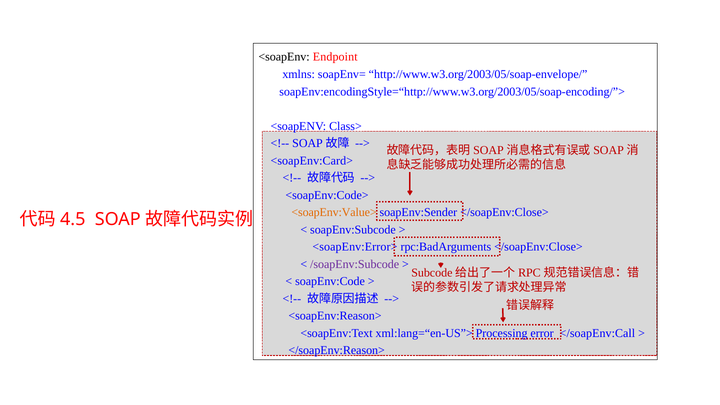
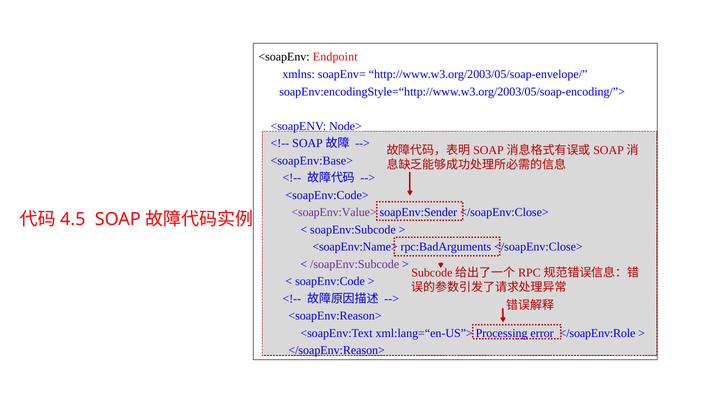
Class>: Class> -> Node>
<soapEnv:Card>: <soapEnv:Card> -> <soapEnv:Base>
<soapEnv:Value> colour: orange -> purple
<soapEnv:Error>: <soapEnv:Error> -> <soapEnv:Name>
</soapEnv:Call: </soapEnv:Call -> </soapEnv:Role
